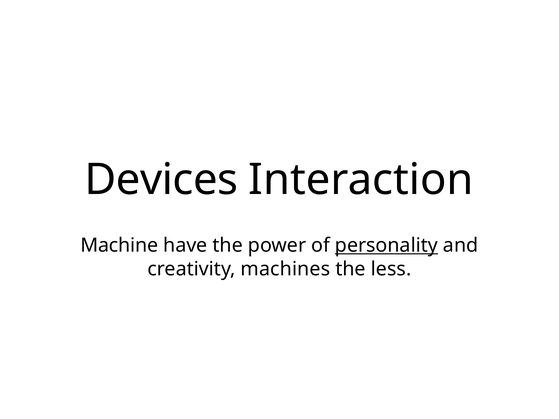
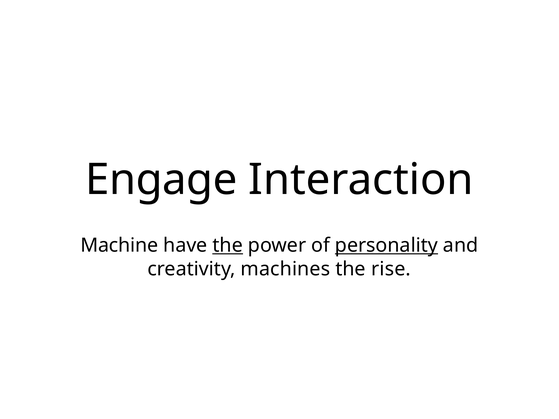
Devices: Devices -> Engage
the at (228, 246) underline: none -> present
less: less -> rise
